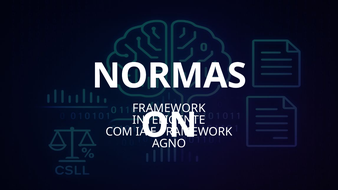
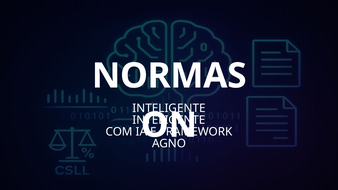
FRAMEWORK at (169, 108): FRAMEWORK -> INTELIGENTE
